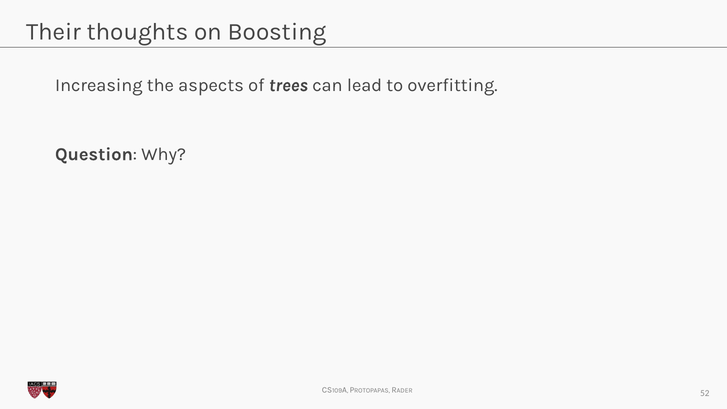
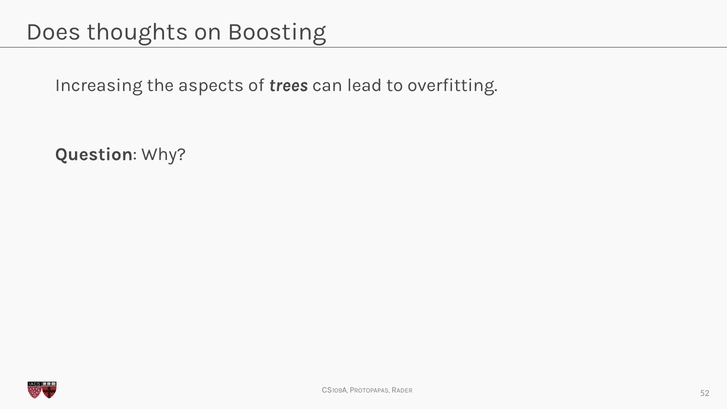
Their: Their -> Does
